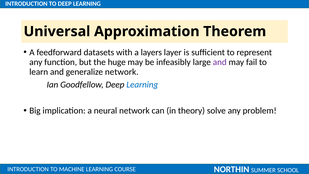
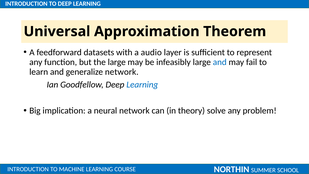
layers: layers -> audio
the huge: huge -> large
and at (220, 62) colour: purple -> blue
